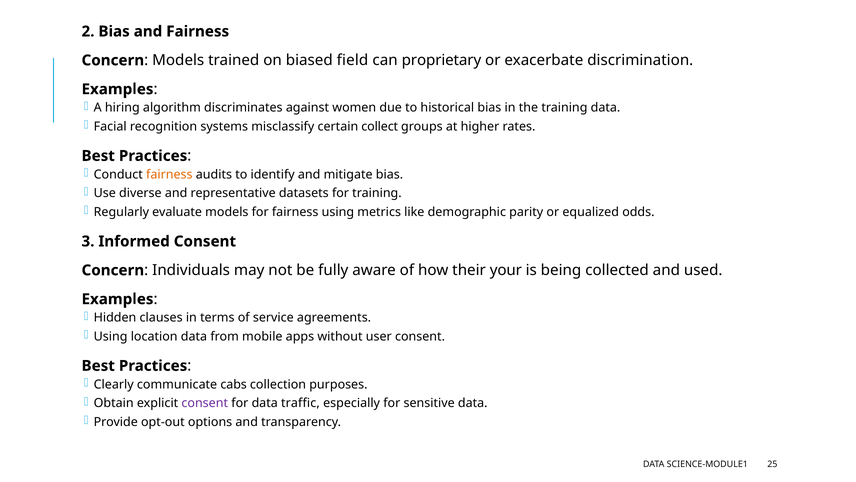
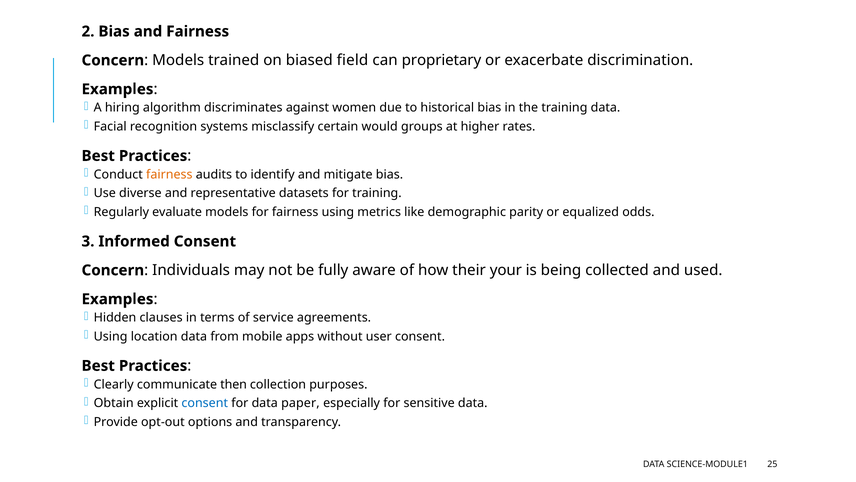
collect: collect -> would
cabs: cabs -> then
consent at (205, 403) colour: purple -> blue
traffic: traffic -> paper
